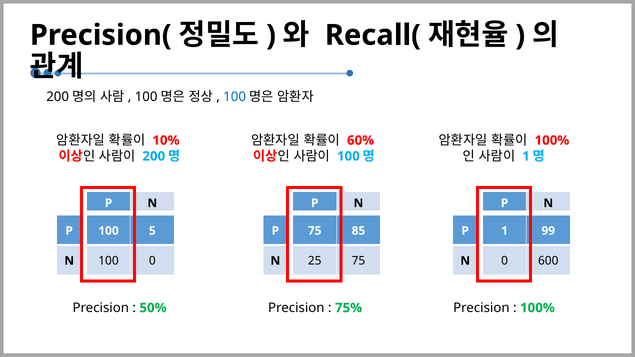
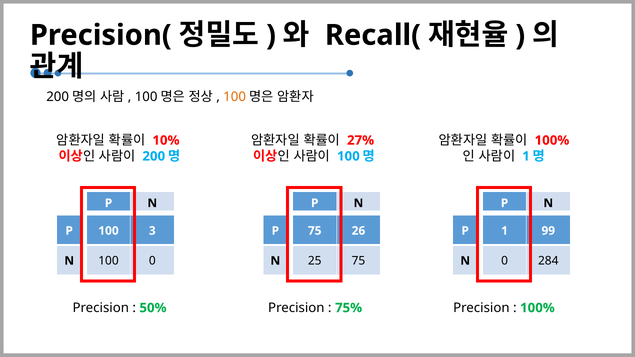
100 at (235, 97) colour: blue -> orange
60%: 60% -> 27%
5: 5 -> 3
85: 85 -> 26
600: 600 -> 284
